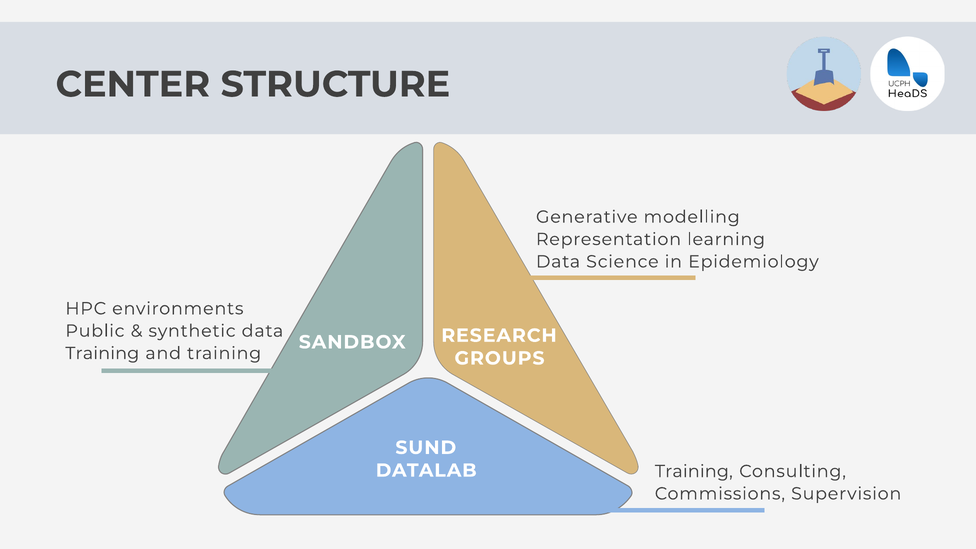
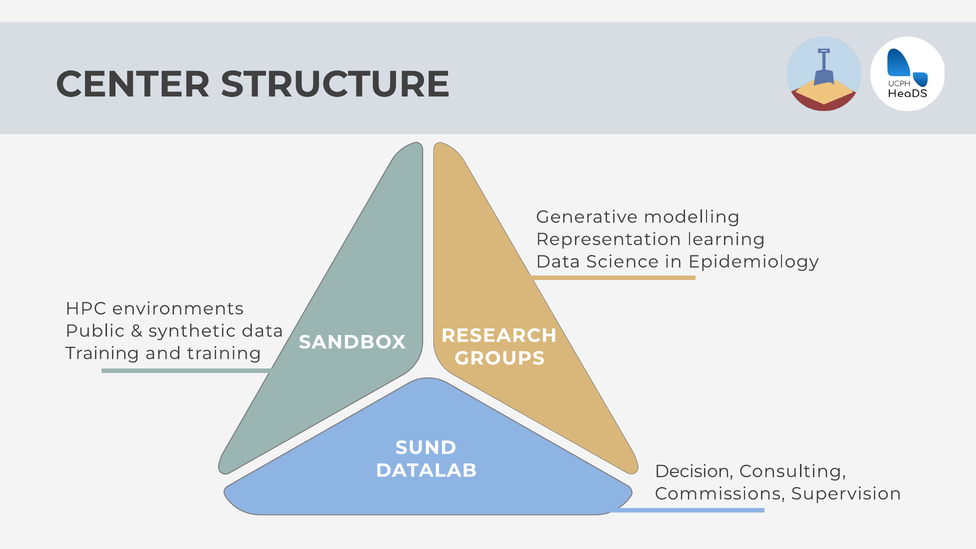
Training at (694, 471): Training -> Decision
